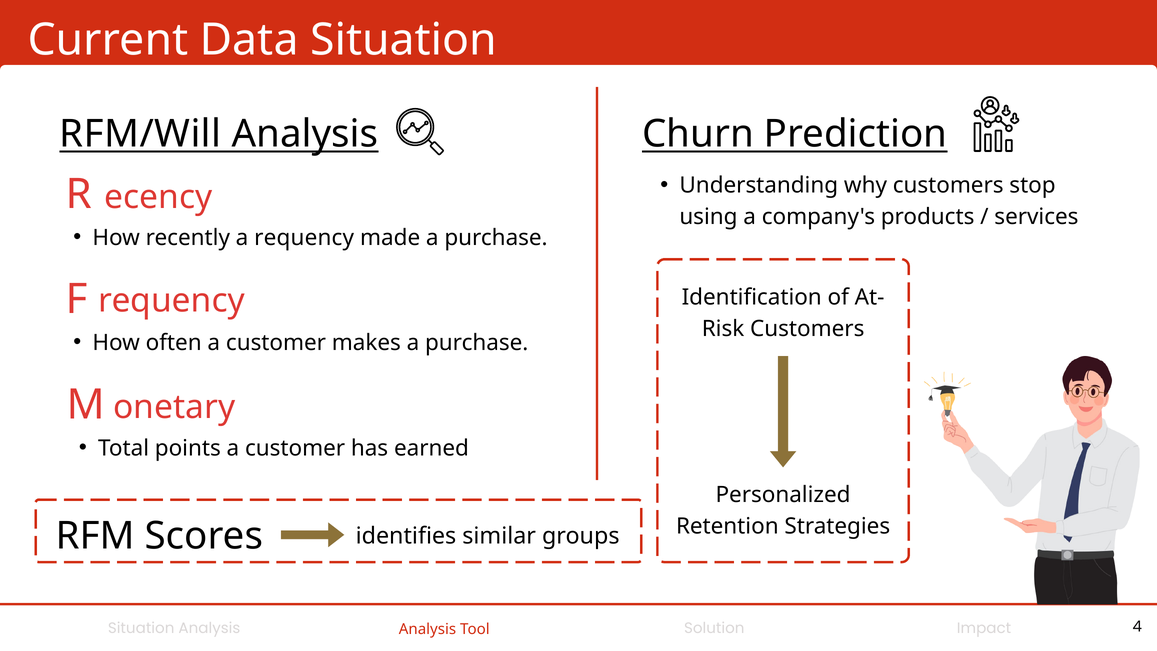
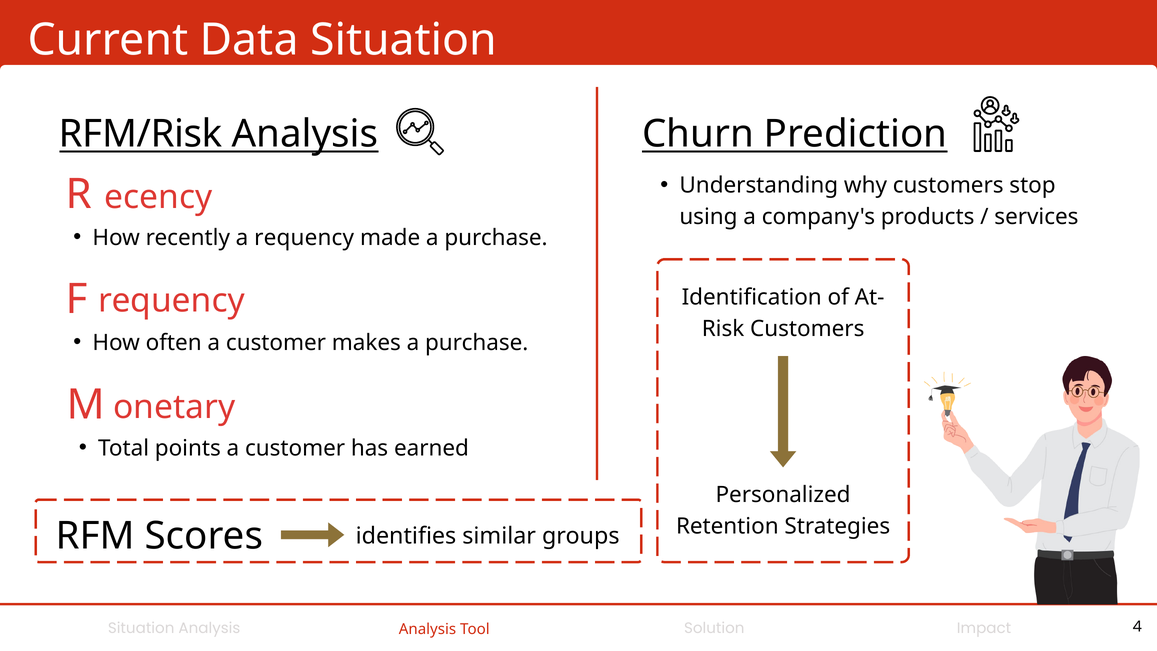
RFM/Will: RFM/Will -> RFM/Risk
